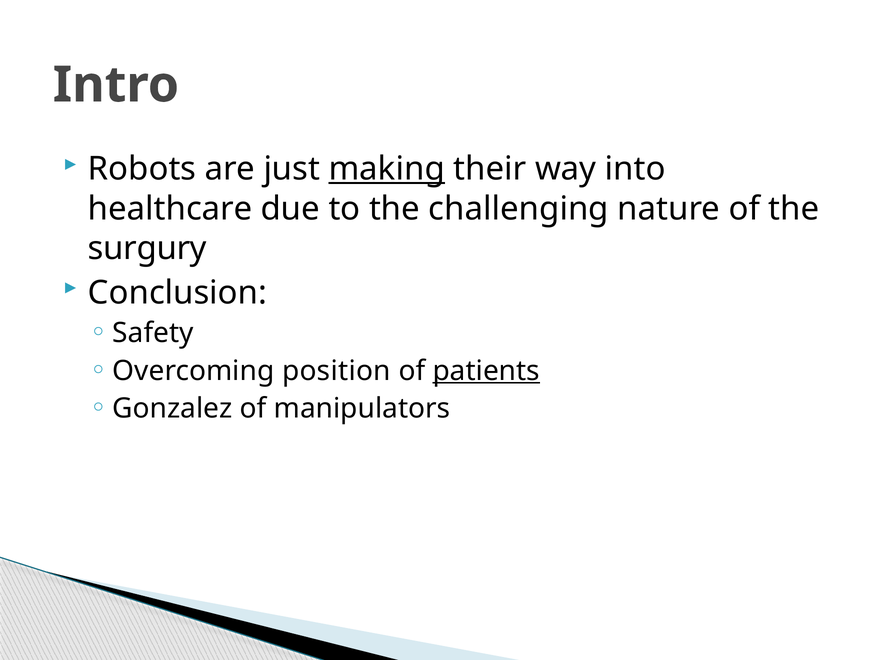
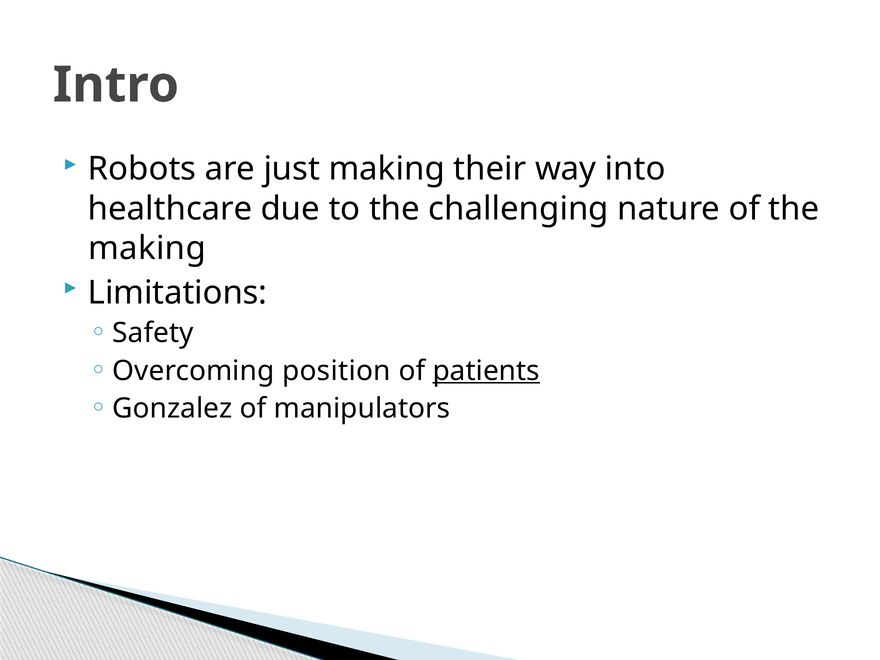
making at (387, 169) underline: present -> none
surgury at (147, 248): surgury -> making
Conclusion: Conclusion -> Limitations
